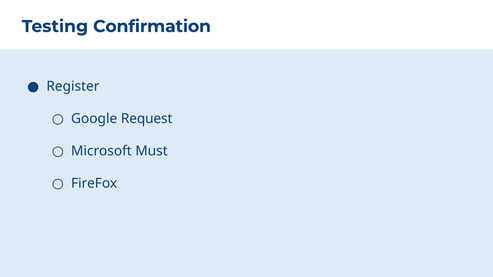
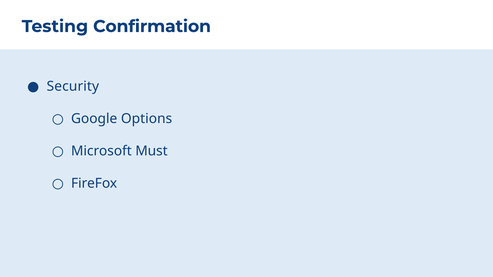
Register: Register -> Security
Request: Request -> Options
